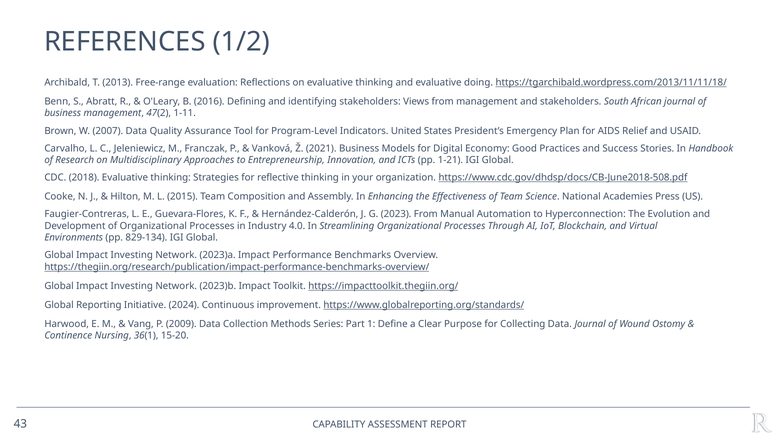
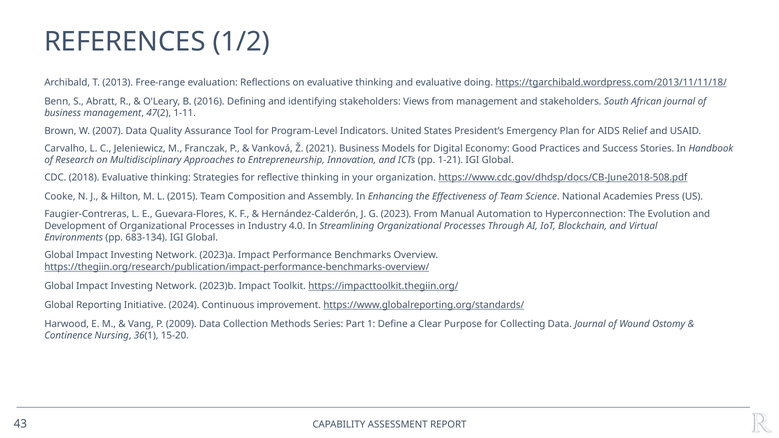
829-134: 829-134 -> 683-134
